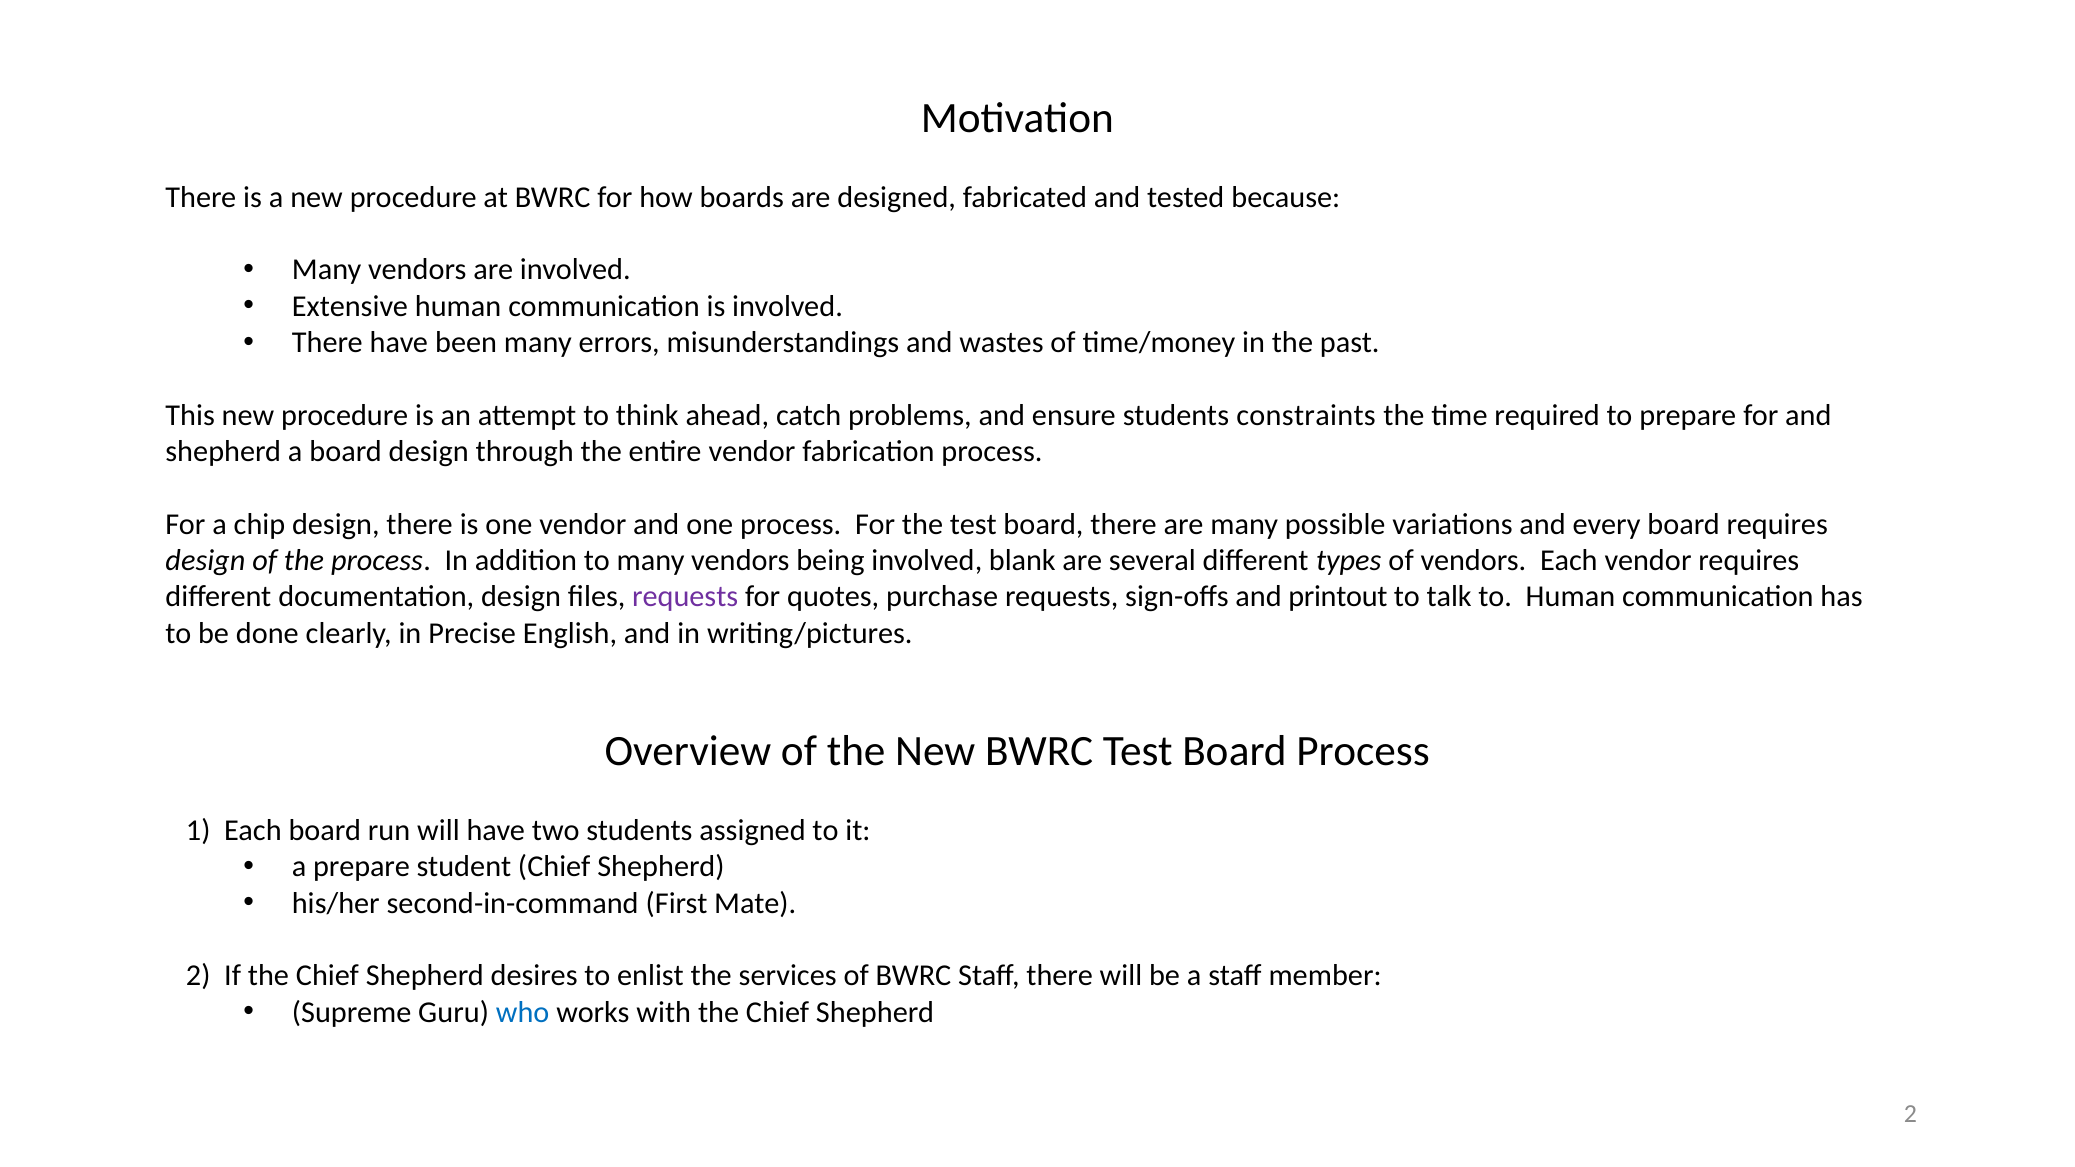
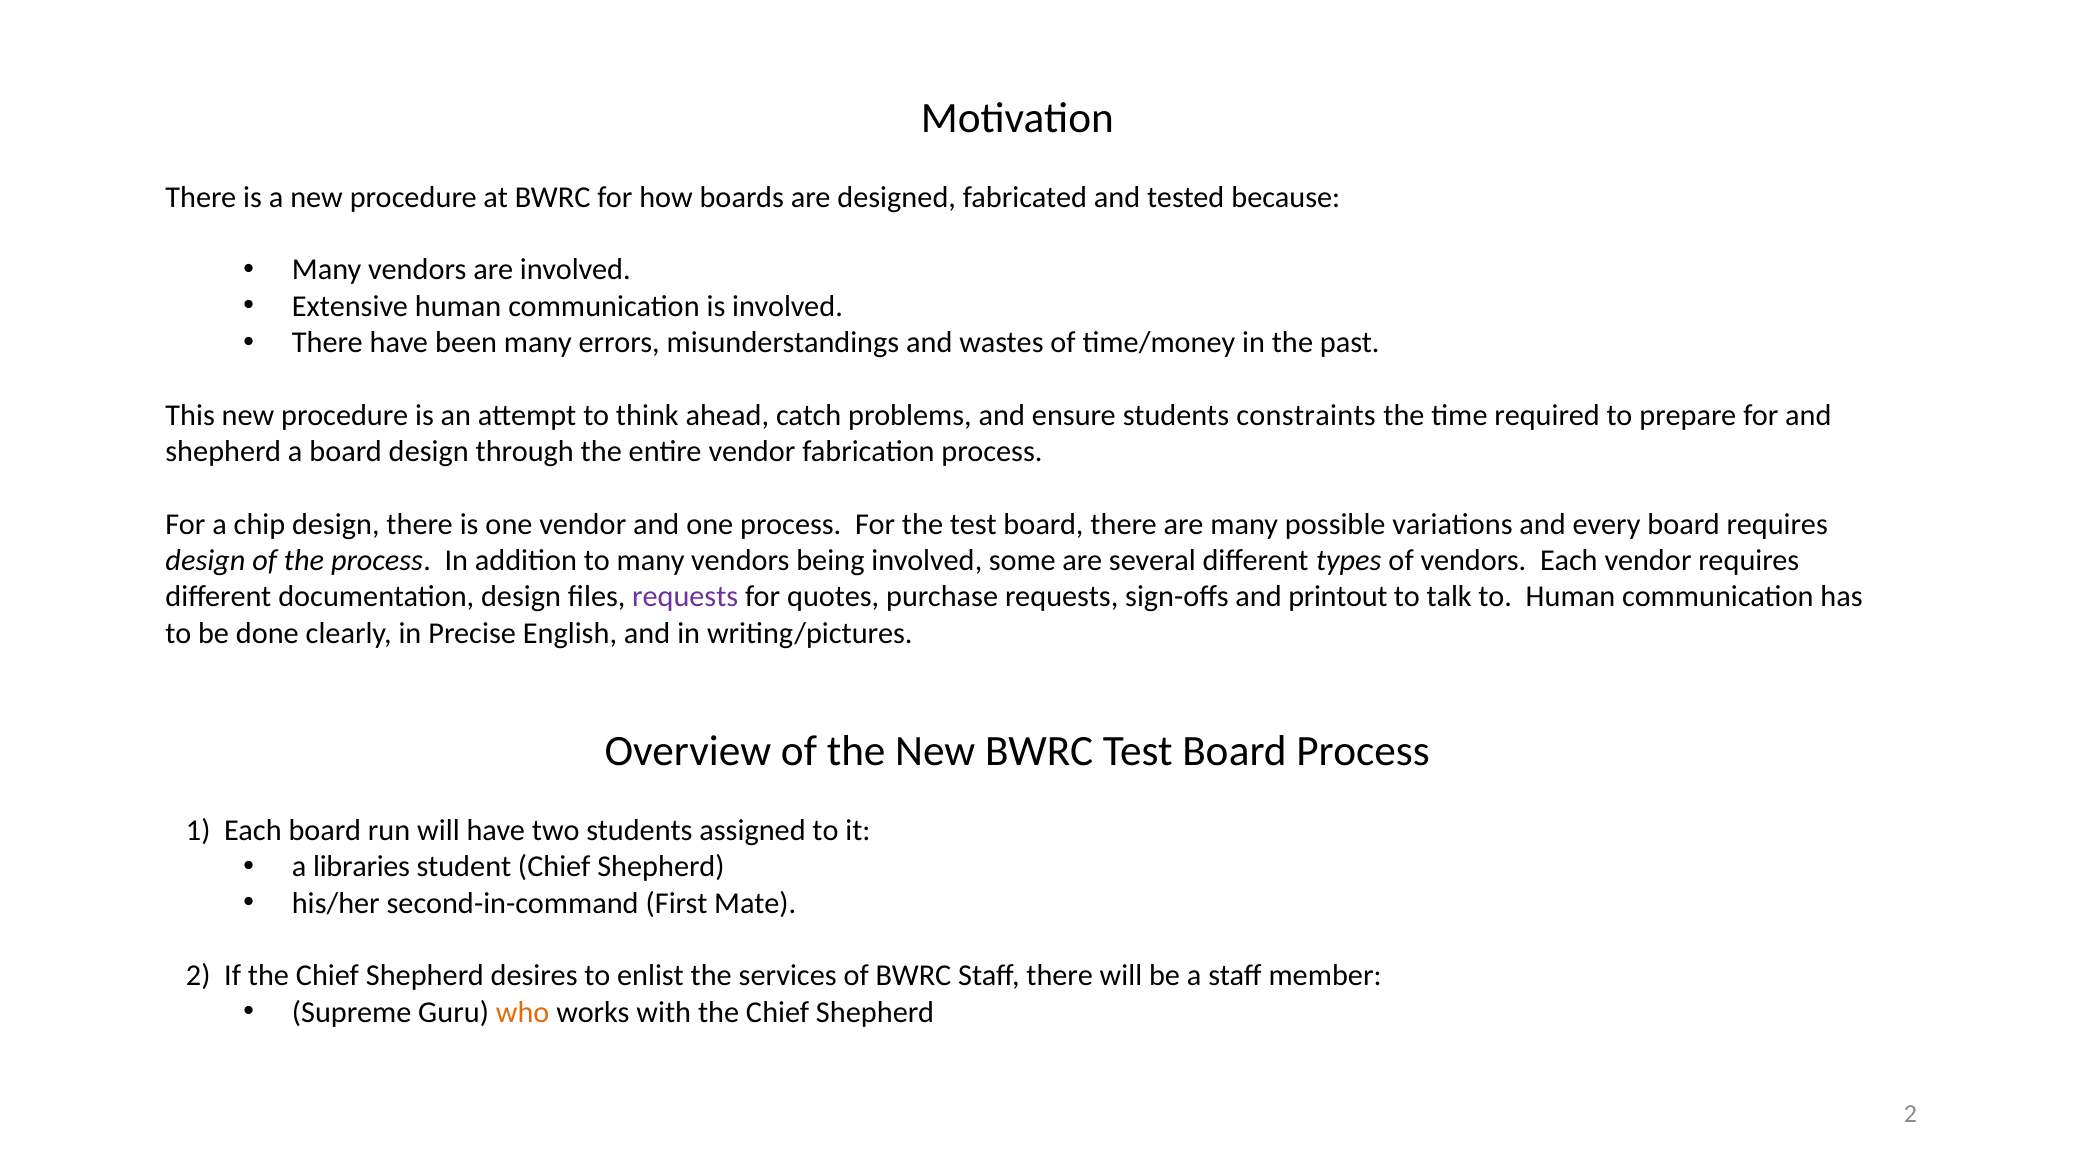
blank: blank -> some
a prepare: prepare -> libraries
who colour: blue -> orange
